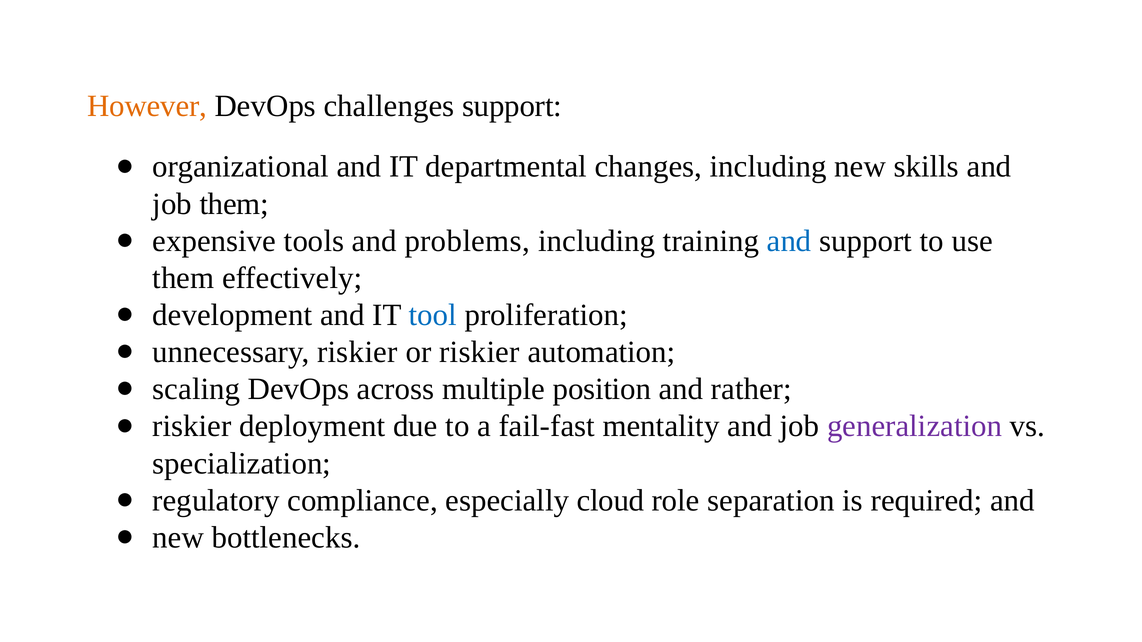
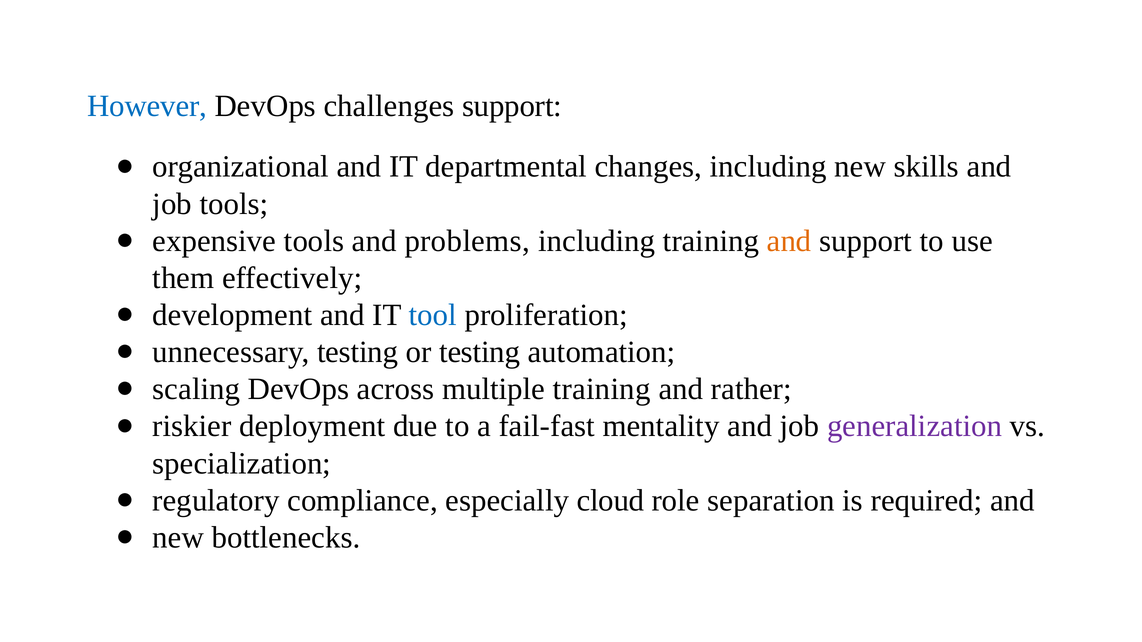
However colour: orange -> blue
job them: them -> tools
and at (789, 241) colour: blue -> orange
unnecessary riskier: riskier -> testing
or riskier: riskier -> testing
multiple position: position -> training
